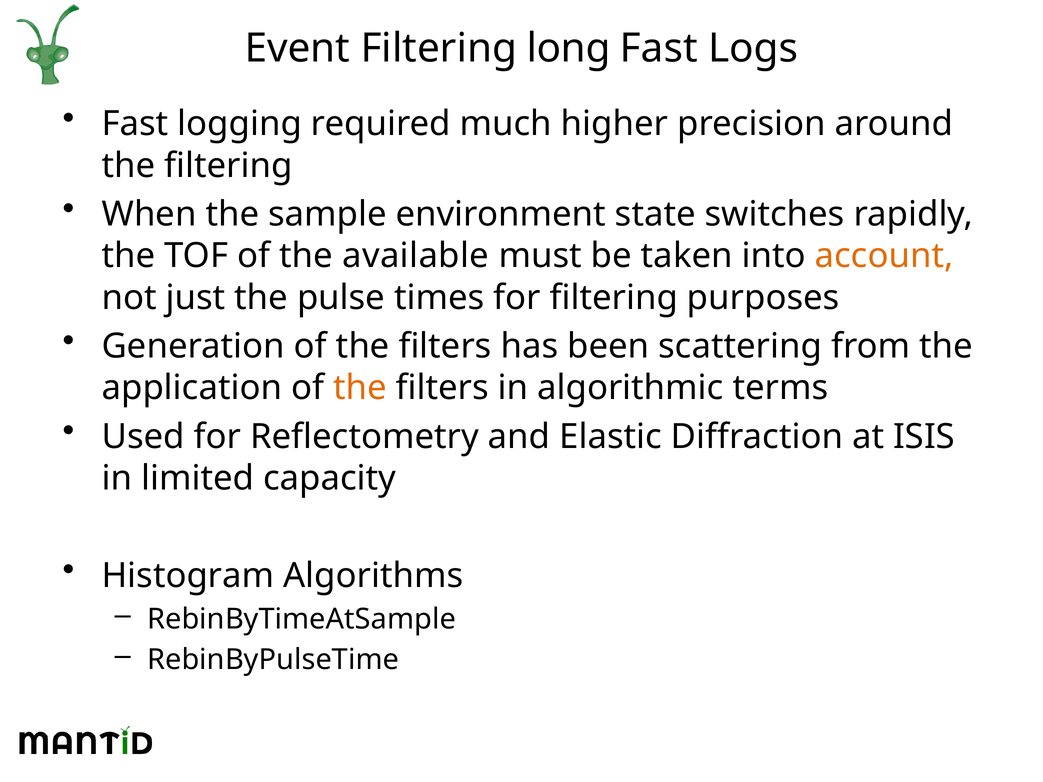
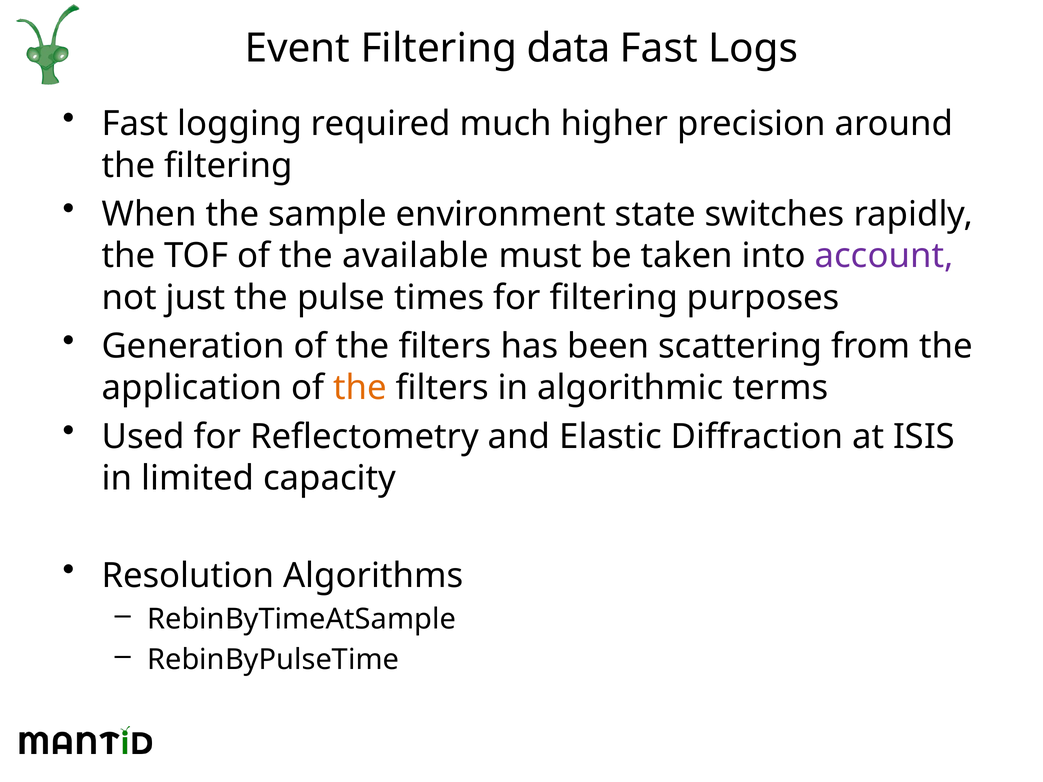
long: long -> data
account colour: orange -> purple
Histogram: Histogram -> Resolution
